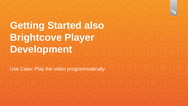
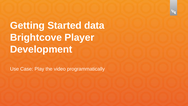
also: also -> data
